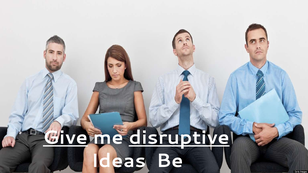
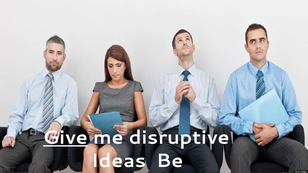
disruptive underline: present -> none
